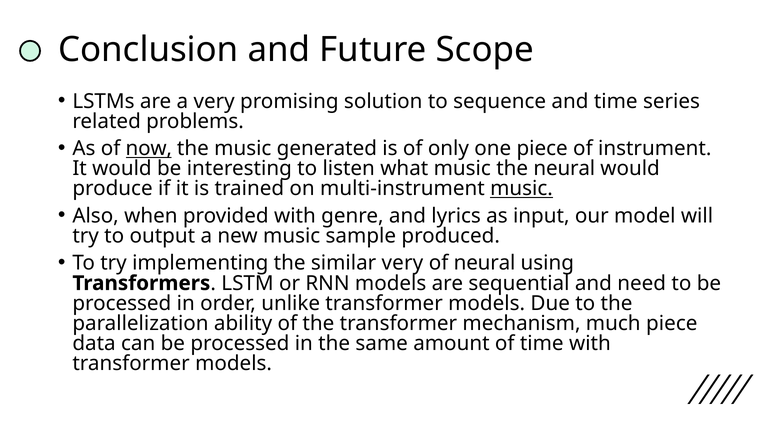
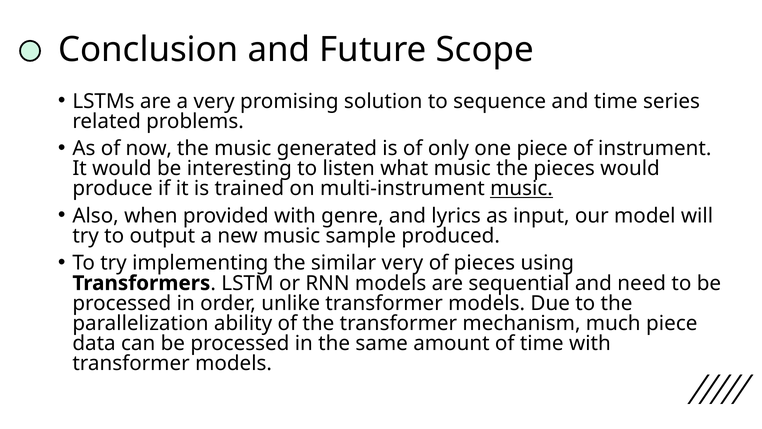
now underline: present -> none
the neural: neural -> pieces
of neural: neural -> pieces
